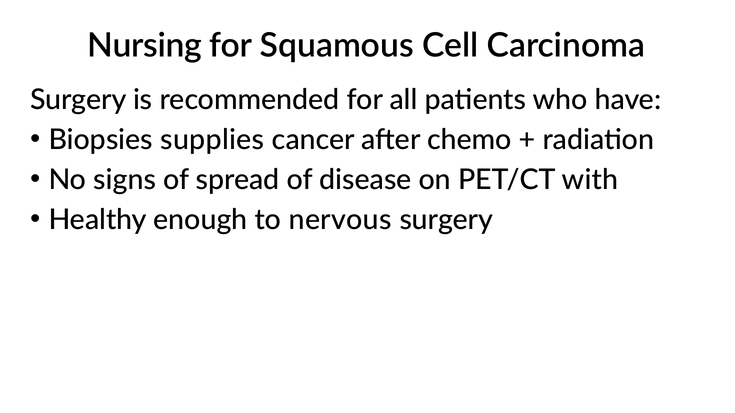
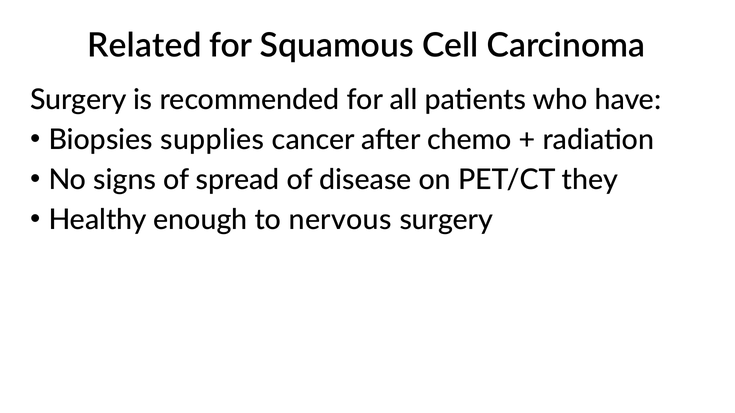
Nursing: Nursing -> Related
with: with -> they
